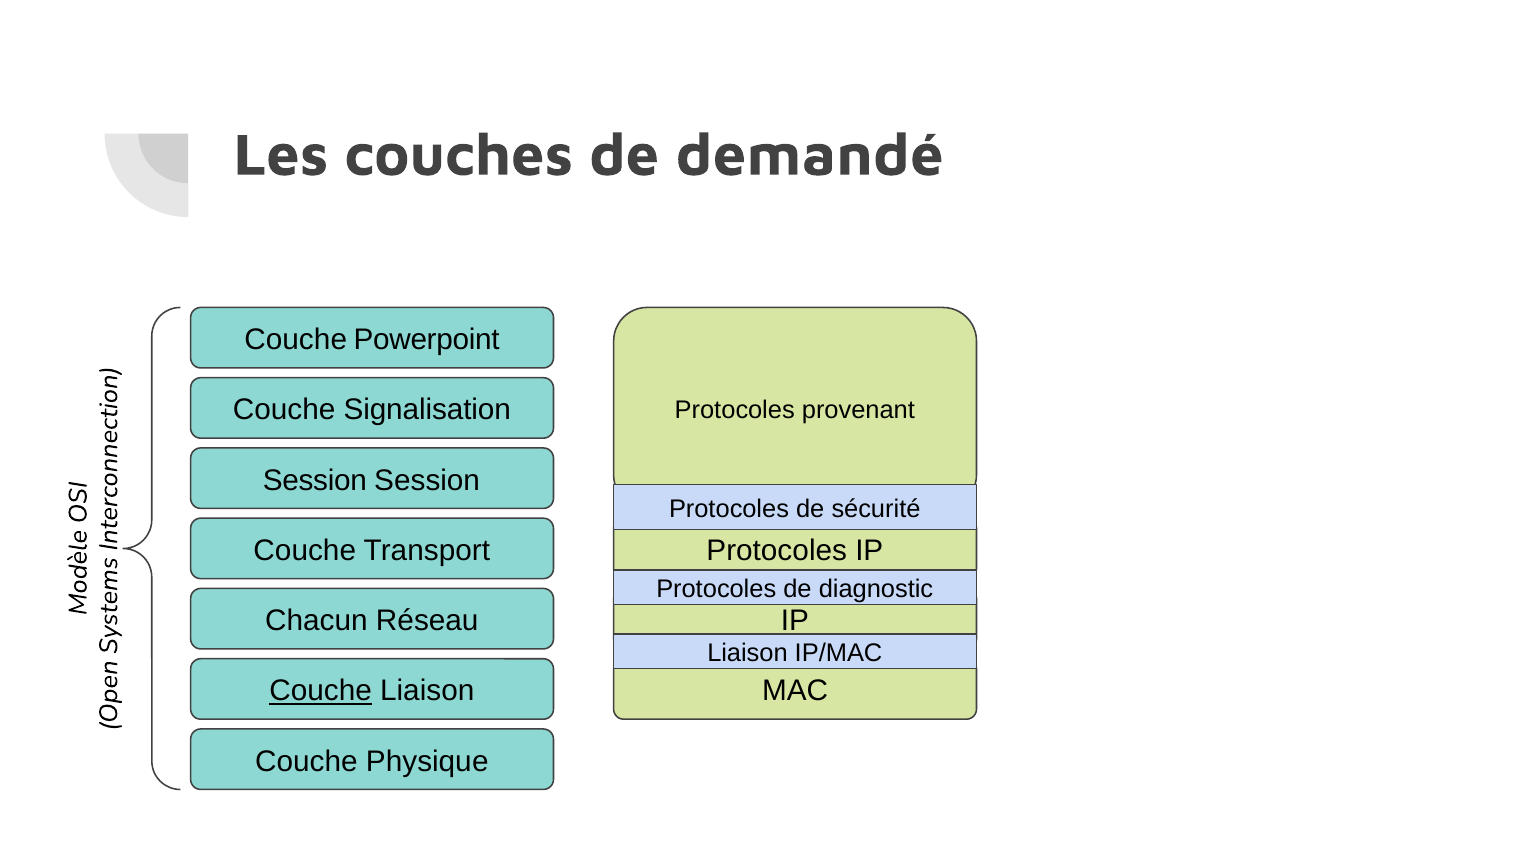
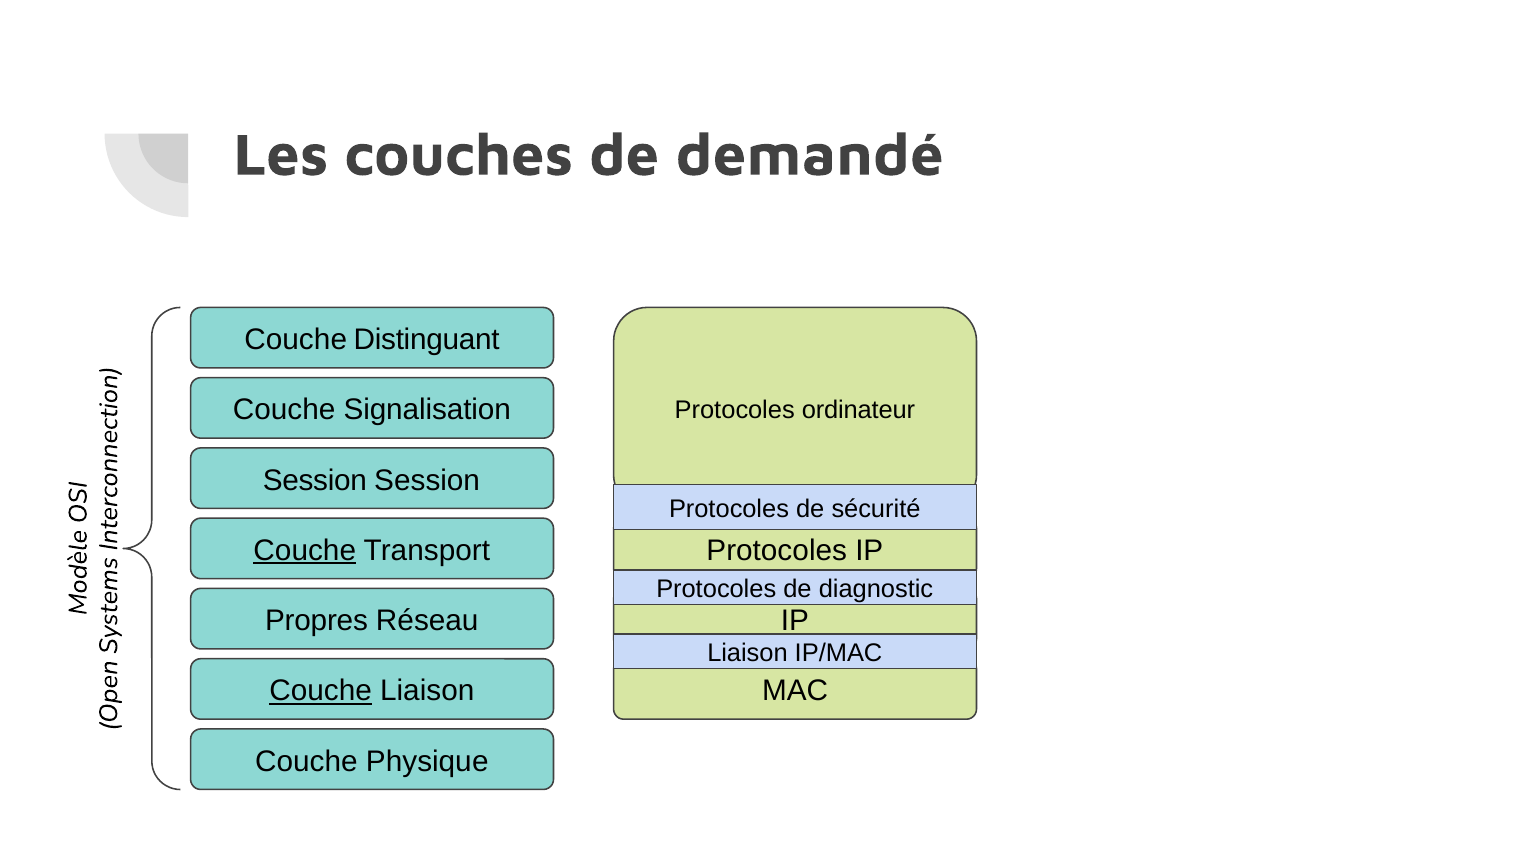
Powerpoint: Powerpoint -> Distinguant
provenant: provenant -> ordinateur
Couche at (305, 550) underline: none -> present
Chacun: Chacun -> Propres
